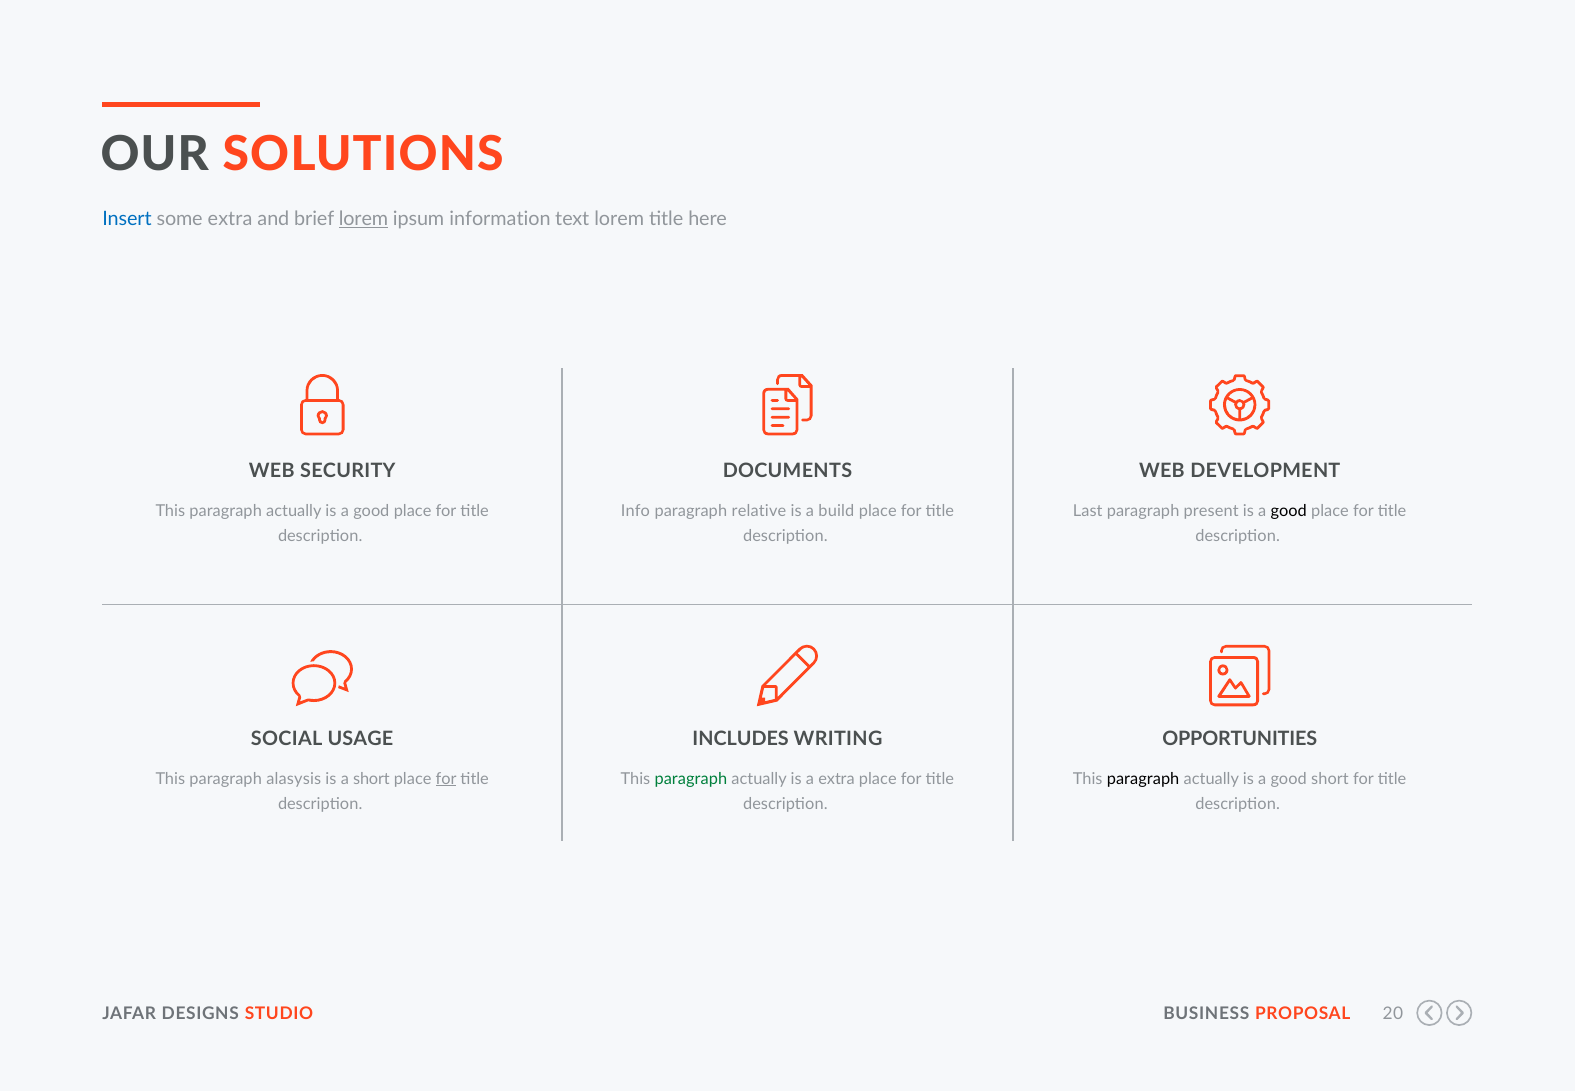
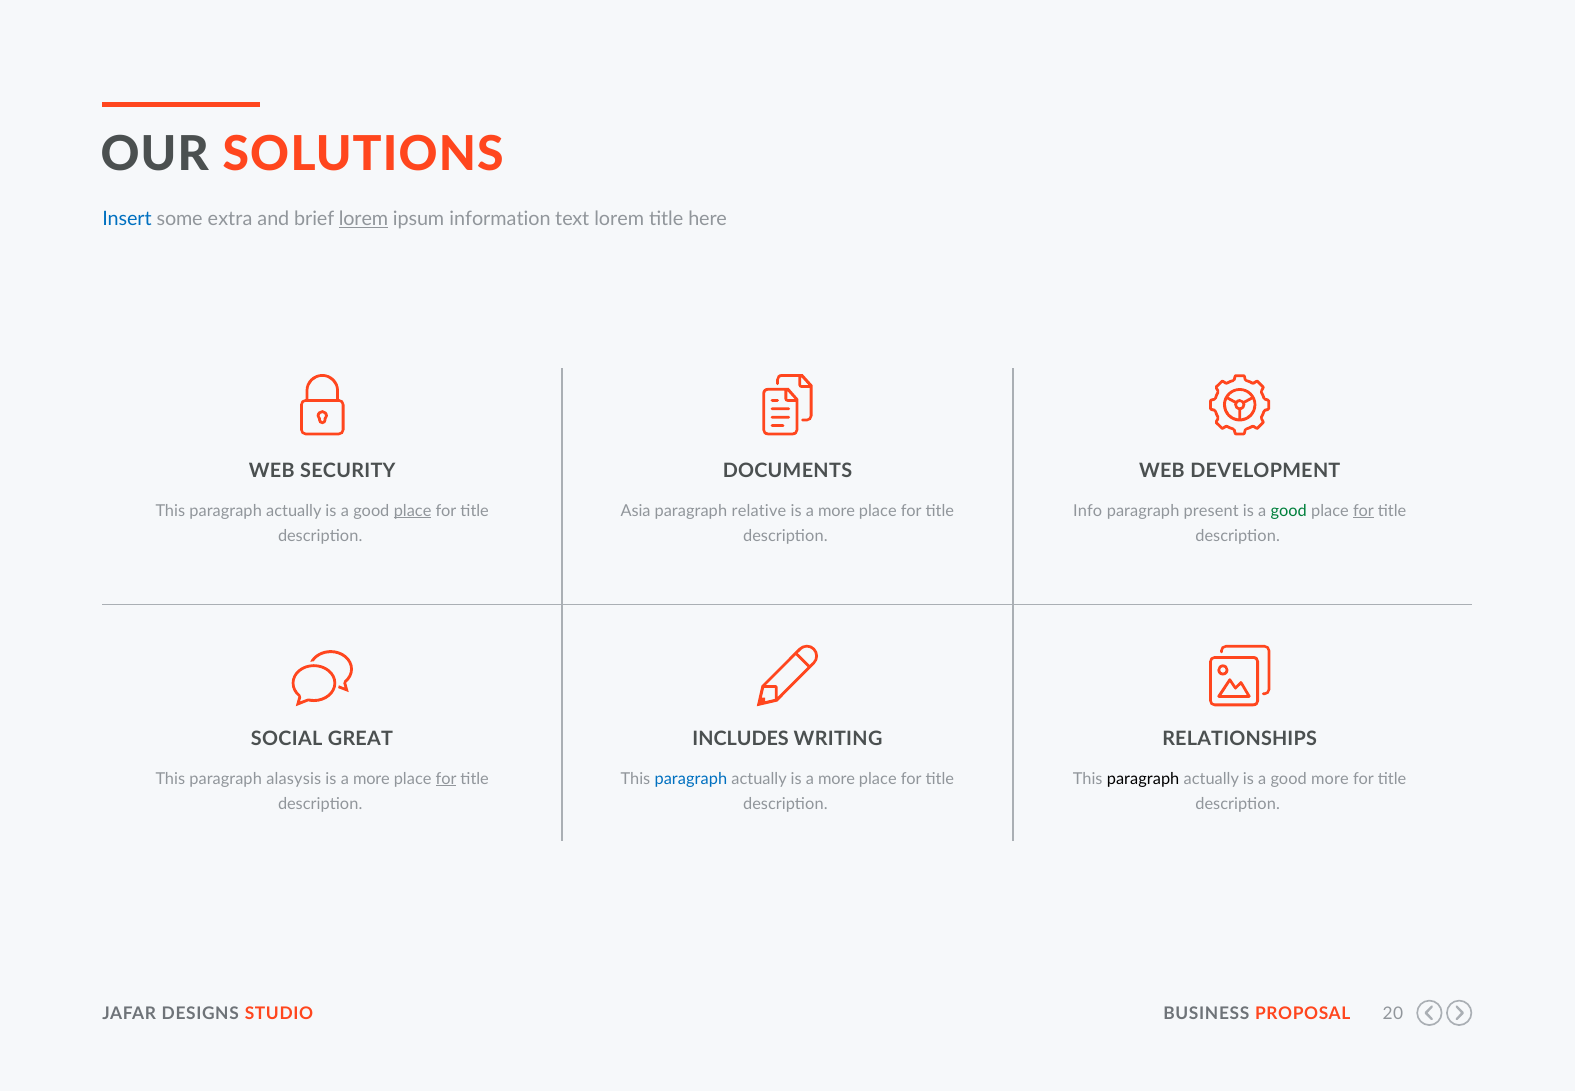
place at (413, 510) underline: none -> present
Info: Info -> Asia
build at (836, 510): build -> more
Last: Last -> Info
good at (1289, 510) colour: black -> green
for at (1363, 510) underline: none -> present
USAGE: USAGE -> GREAT
OPPORTUNITIES: OPPORTUNITIES -> RELATIONSHIPS
short at (371, 778): short -> more
paragraph at (691, 778) colour: green -> blue
actually is a extra: extra -> more
good short: short -> more
